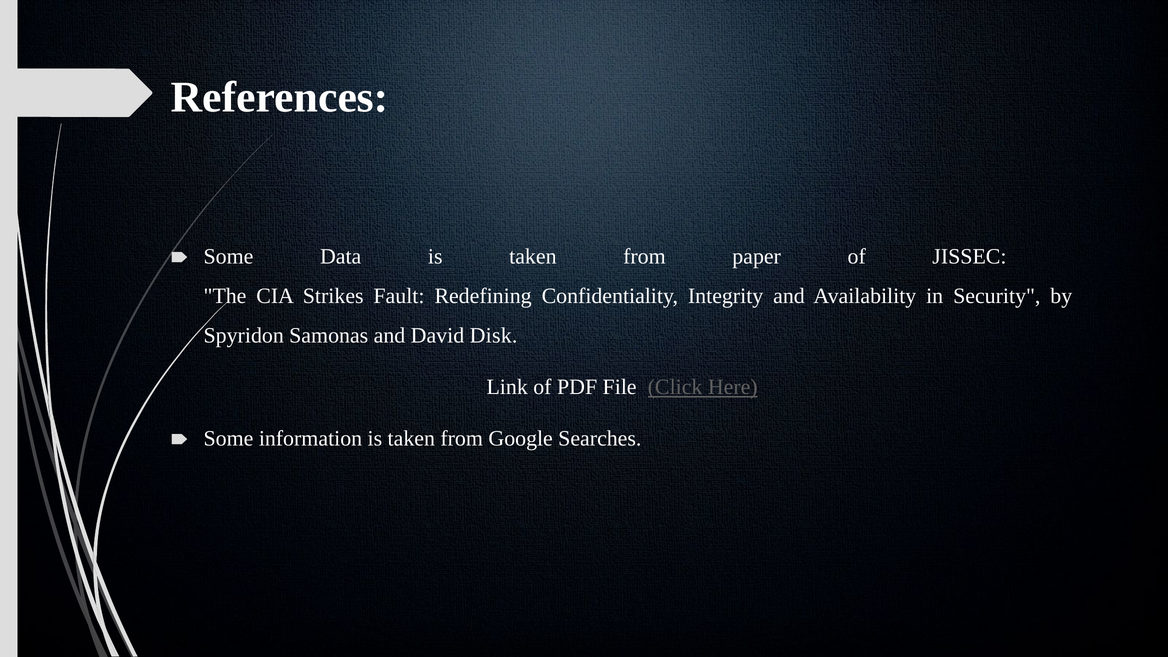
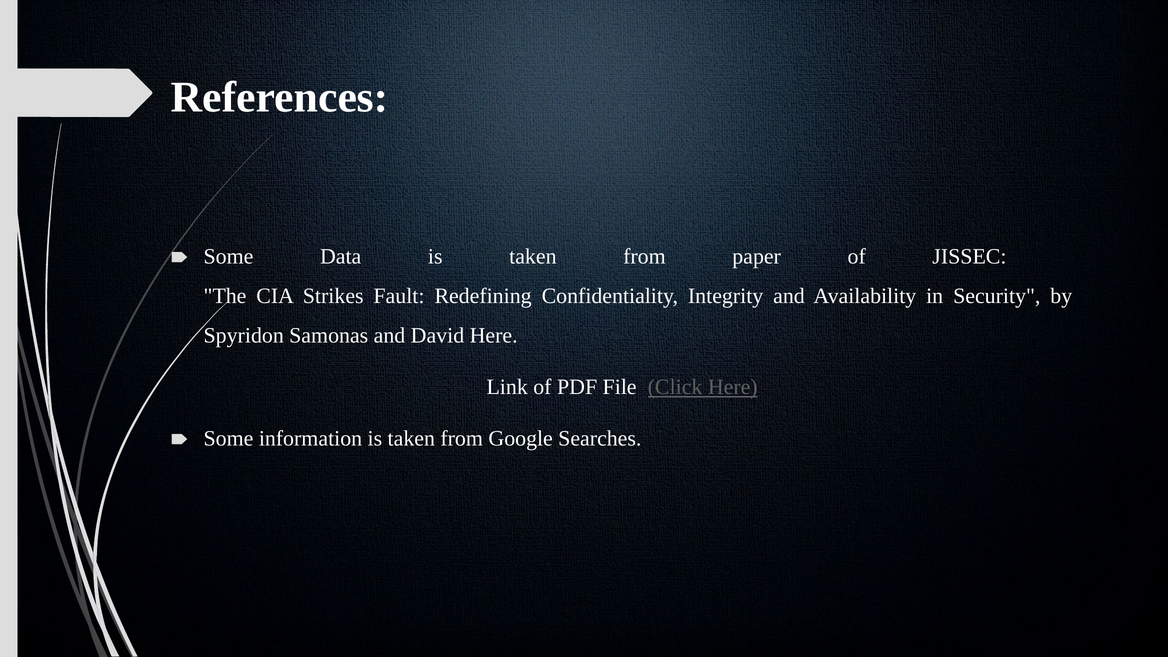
David Disk: Disk -> Here
